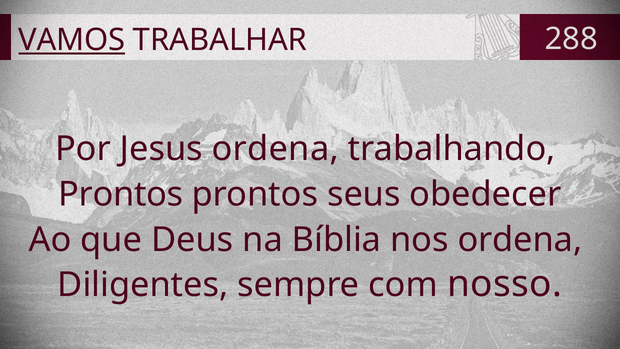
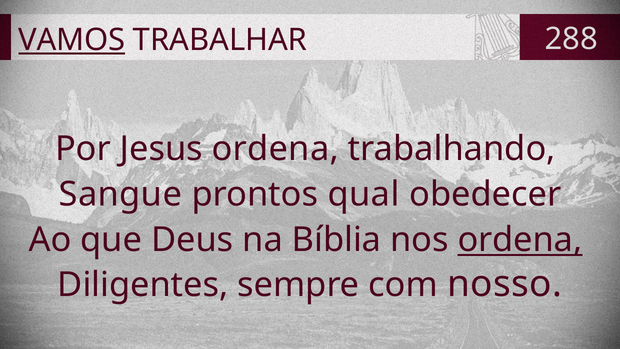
Prontos at (121, 194): Prontos -> Sangue
seus: seus -> qual
ordena at (520, 240) underline: none -> present
